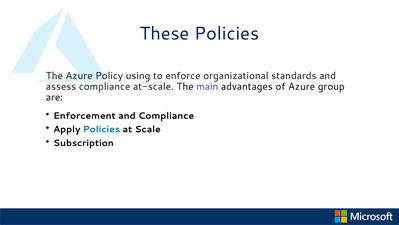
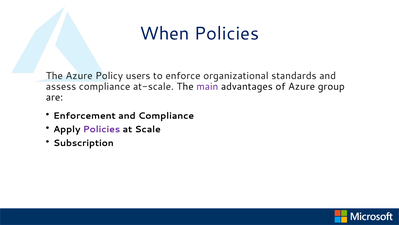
These: These -> When
using: using -> users
Policies at (102, 129) colour: blue -> purple
